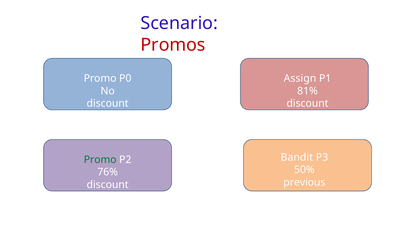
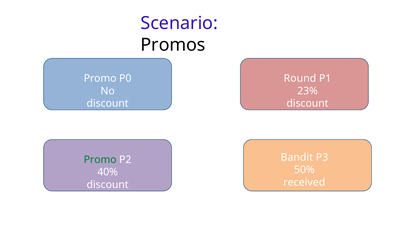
Promos colour: red -> black
Assign: Assign -> Round
81%: 81% -> 23%
76%: 76% -> 40%
previous: previous -> received
